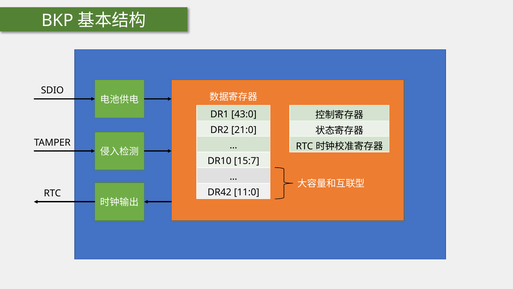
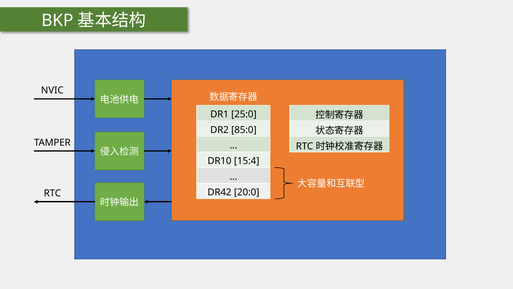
SDIO: SDIO -> NVIC
43:0: 43:0 -> 25:0
21:0: 21:0 -> 85:0
15:7: 15:7 -> 15:4
11:0: 11:0 -> 20:0
